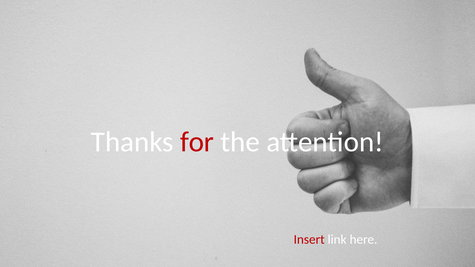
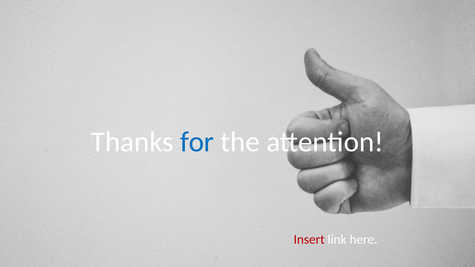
for colour: red -> blue
